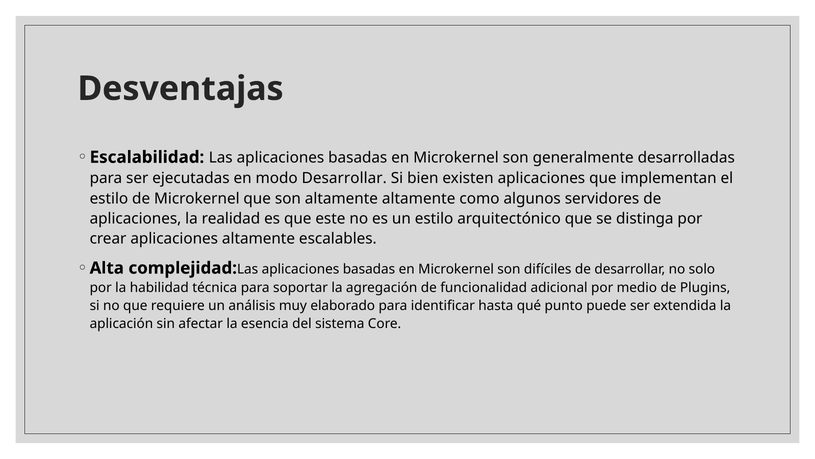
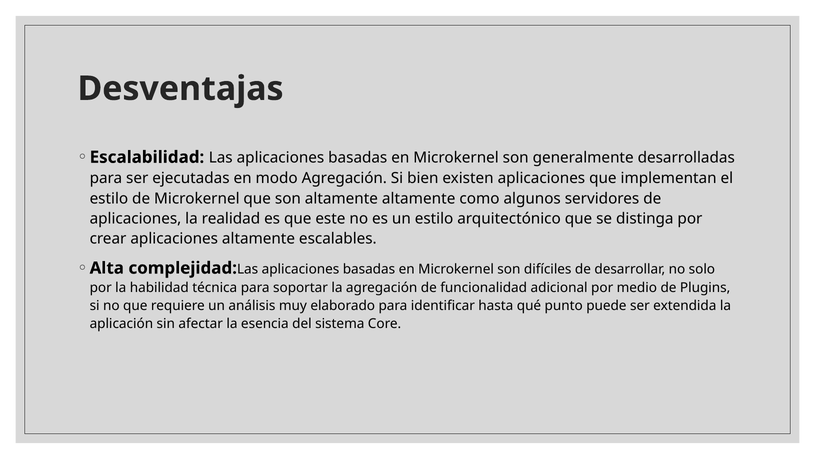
modo Desarrollar: Desarrollar -> Agregación
